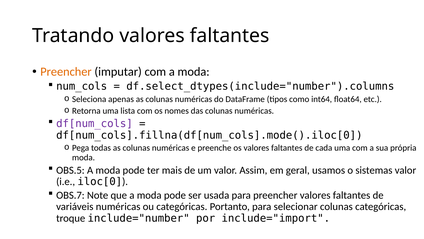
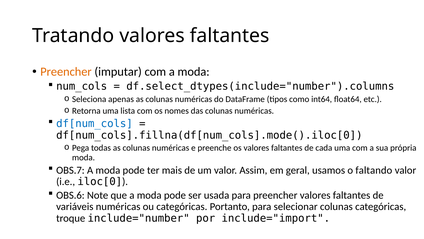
df[num_cols colour: purple -> blue
OBS.5: OBS.5 -> OBS.7
sistemas: sistemas -> faltando
OBS.7: OBS.7 -> OBS.6
